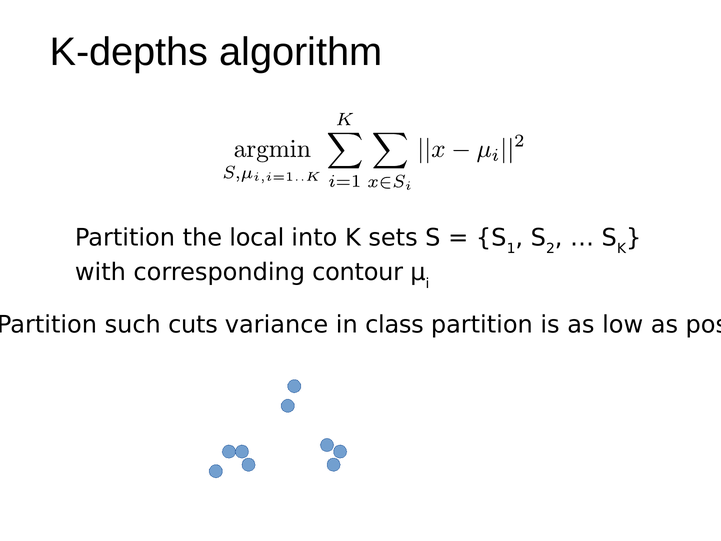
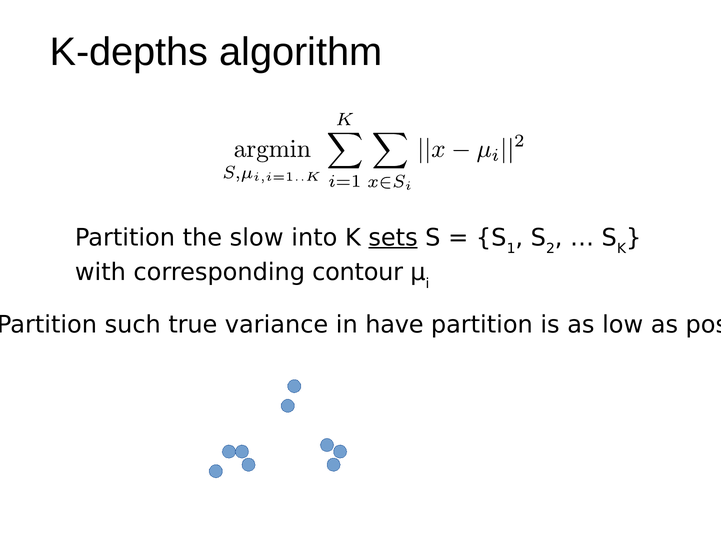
local: local -> slow
sets underline: none -> present
cuts: cuts -> true
class: class -> have
